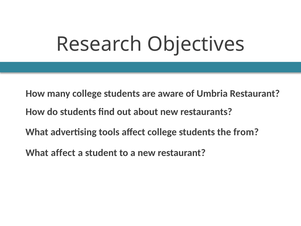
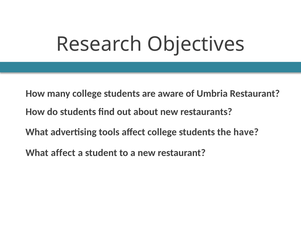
from: from -> have
